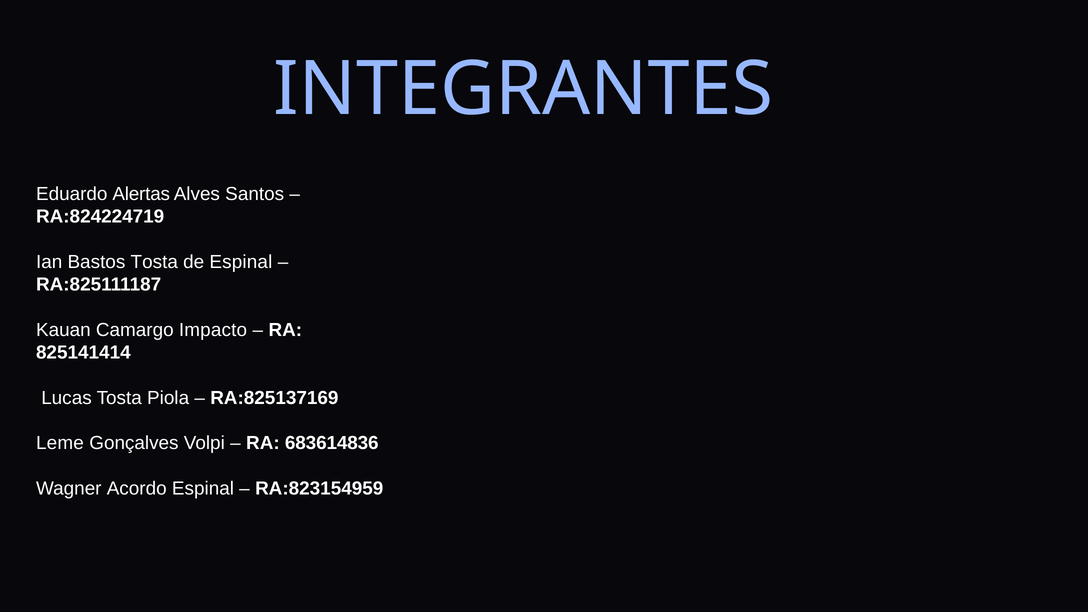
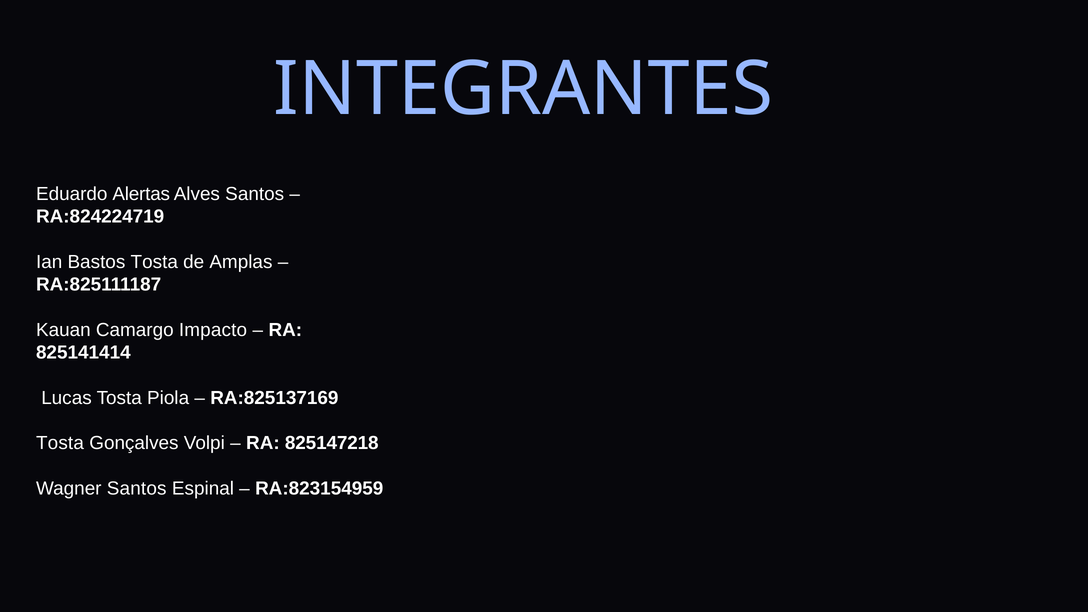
de Espinal: Espinal -> Amplas
Leme at (60, 443): Leme -> Tosta
683614836: 683614836 -> 825147218
Wagner Acordo: Acordo -> Santos
